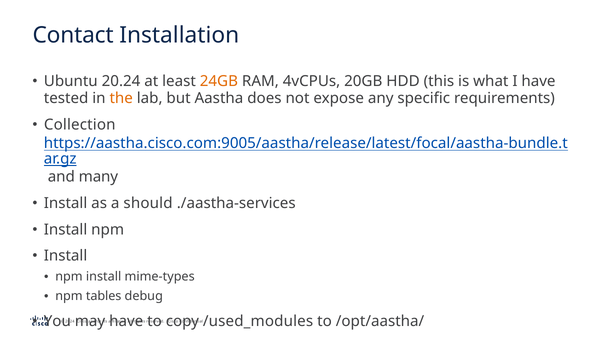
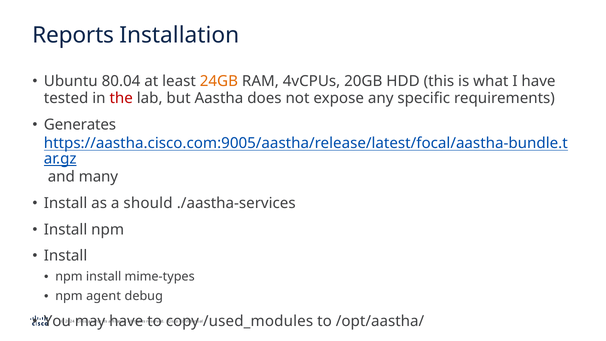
Contact: Contact -> Reports
20.24: 20.24 -> 80.04
the colour: orange -> red
Collection: Collection -> Generates
tables: tables -> agent
